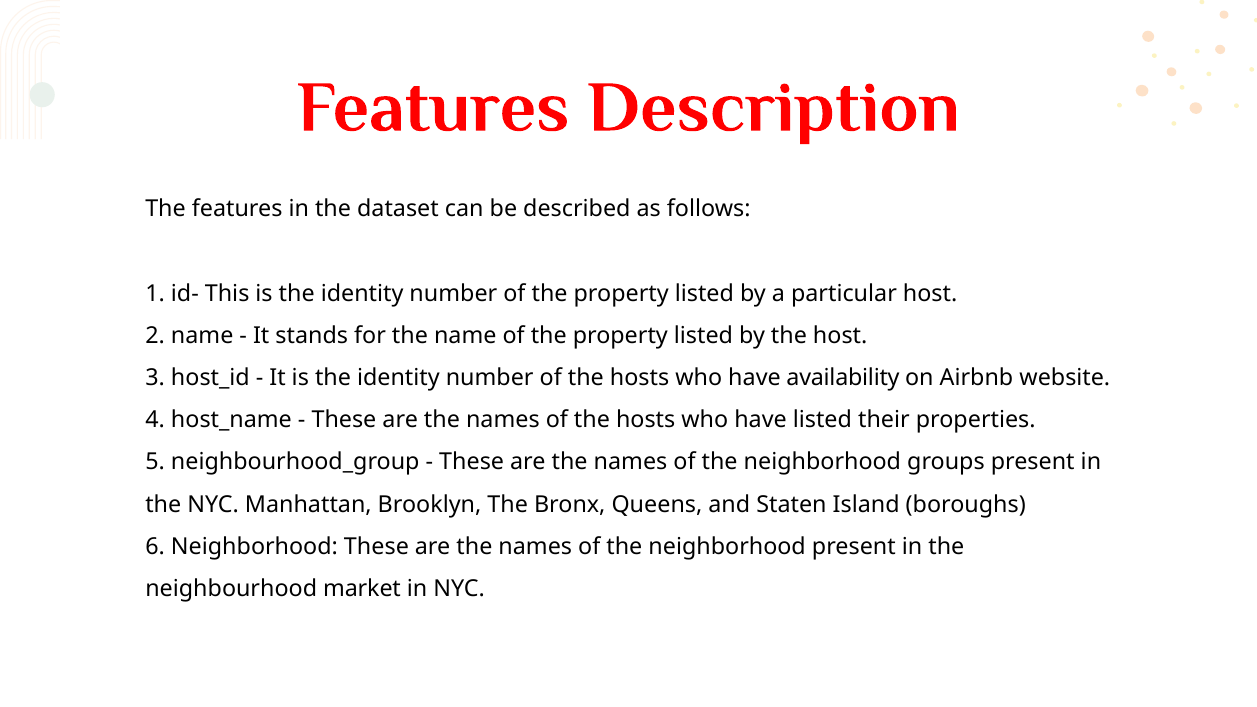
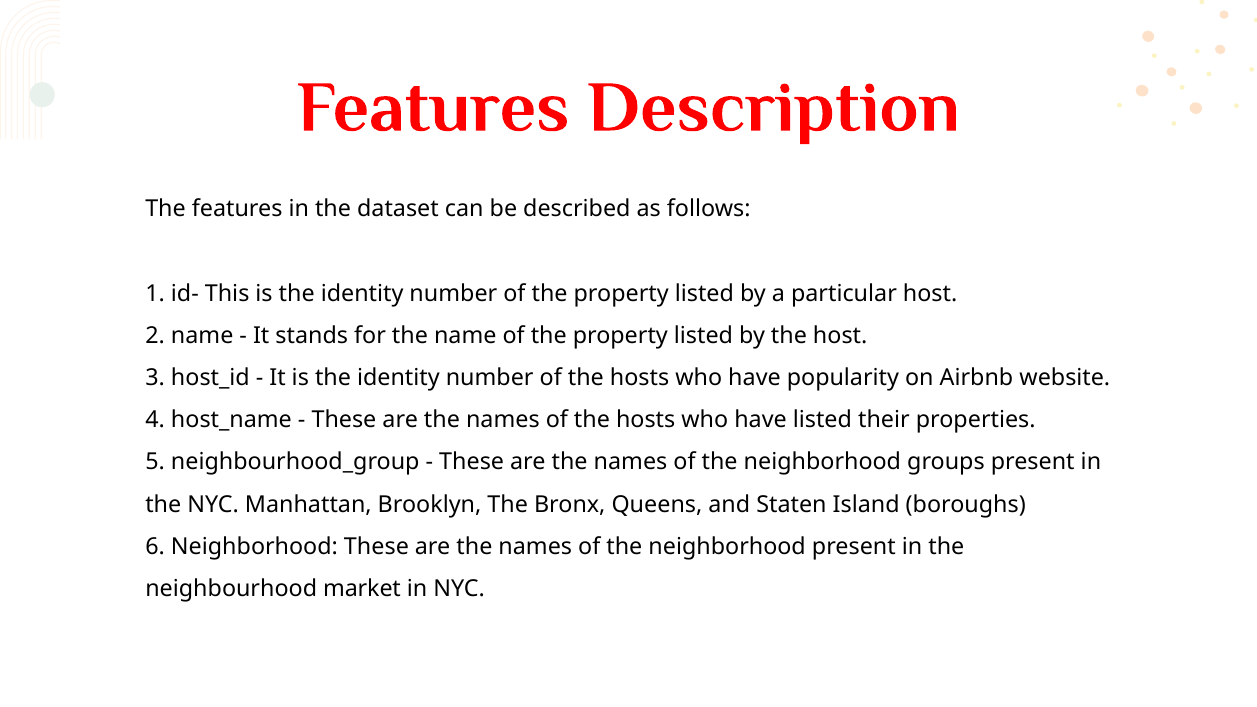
availability: availability -> popularity
